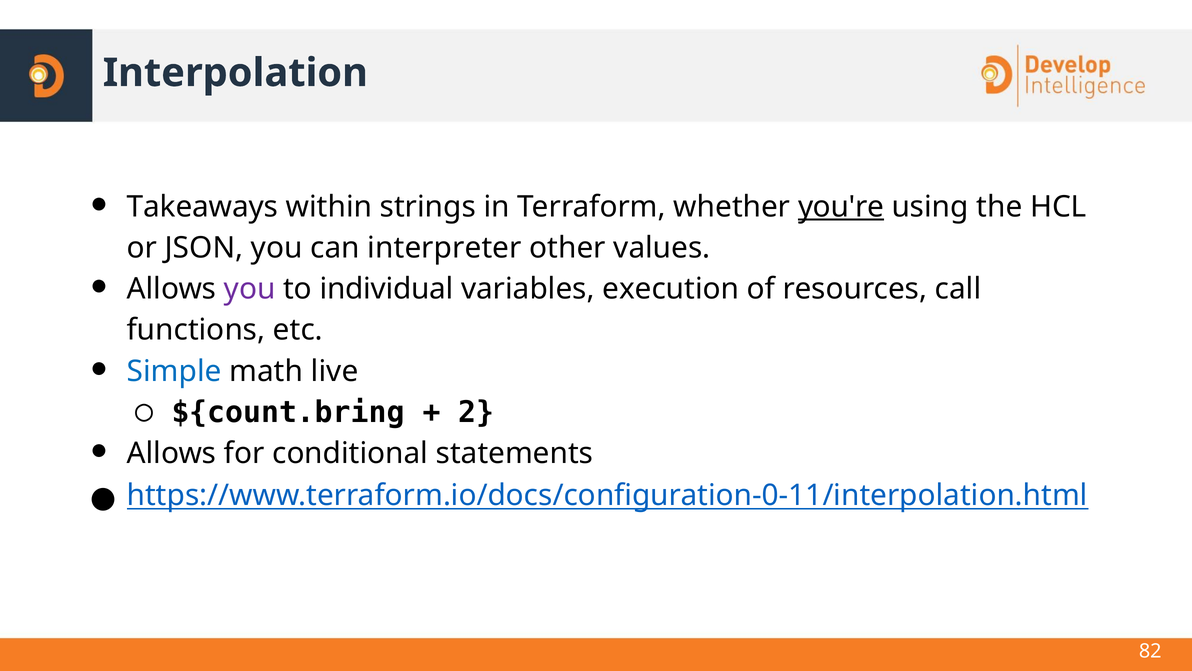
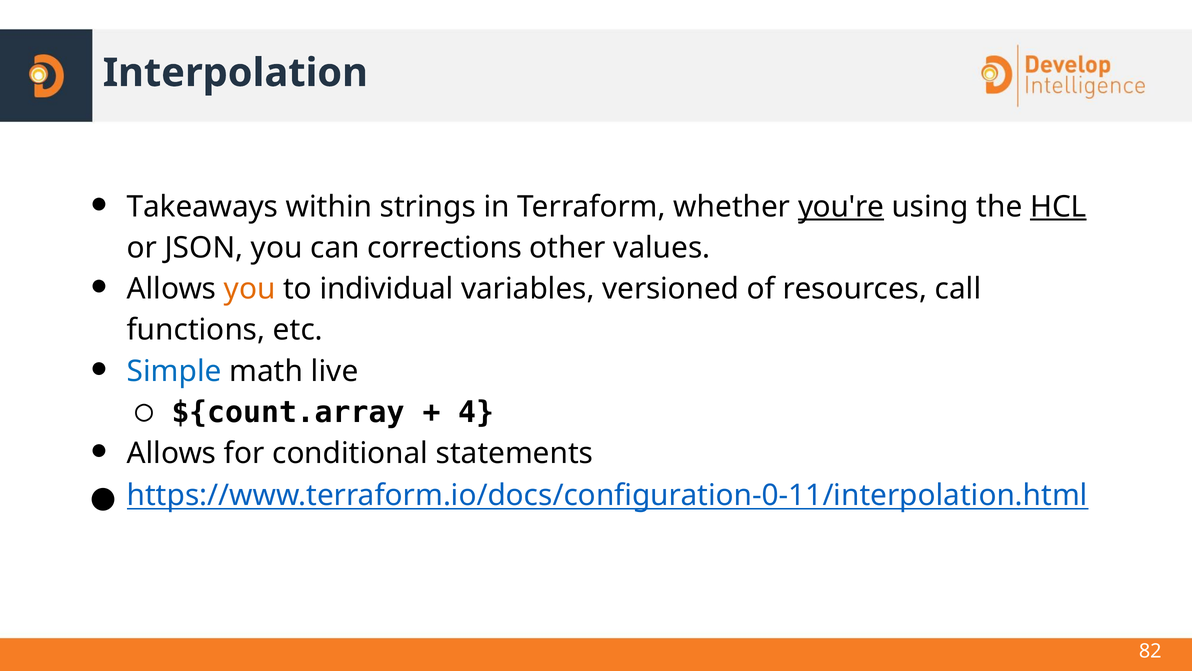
HCL underline: none -> present
interpreter: interpreter -> corrections
you at (250, 289) colour: purple -> orange
execution: execution -> versioned
${count.bring: ${count.bring -> ${count.array
2: 2 -> 4
